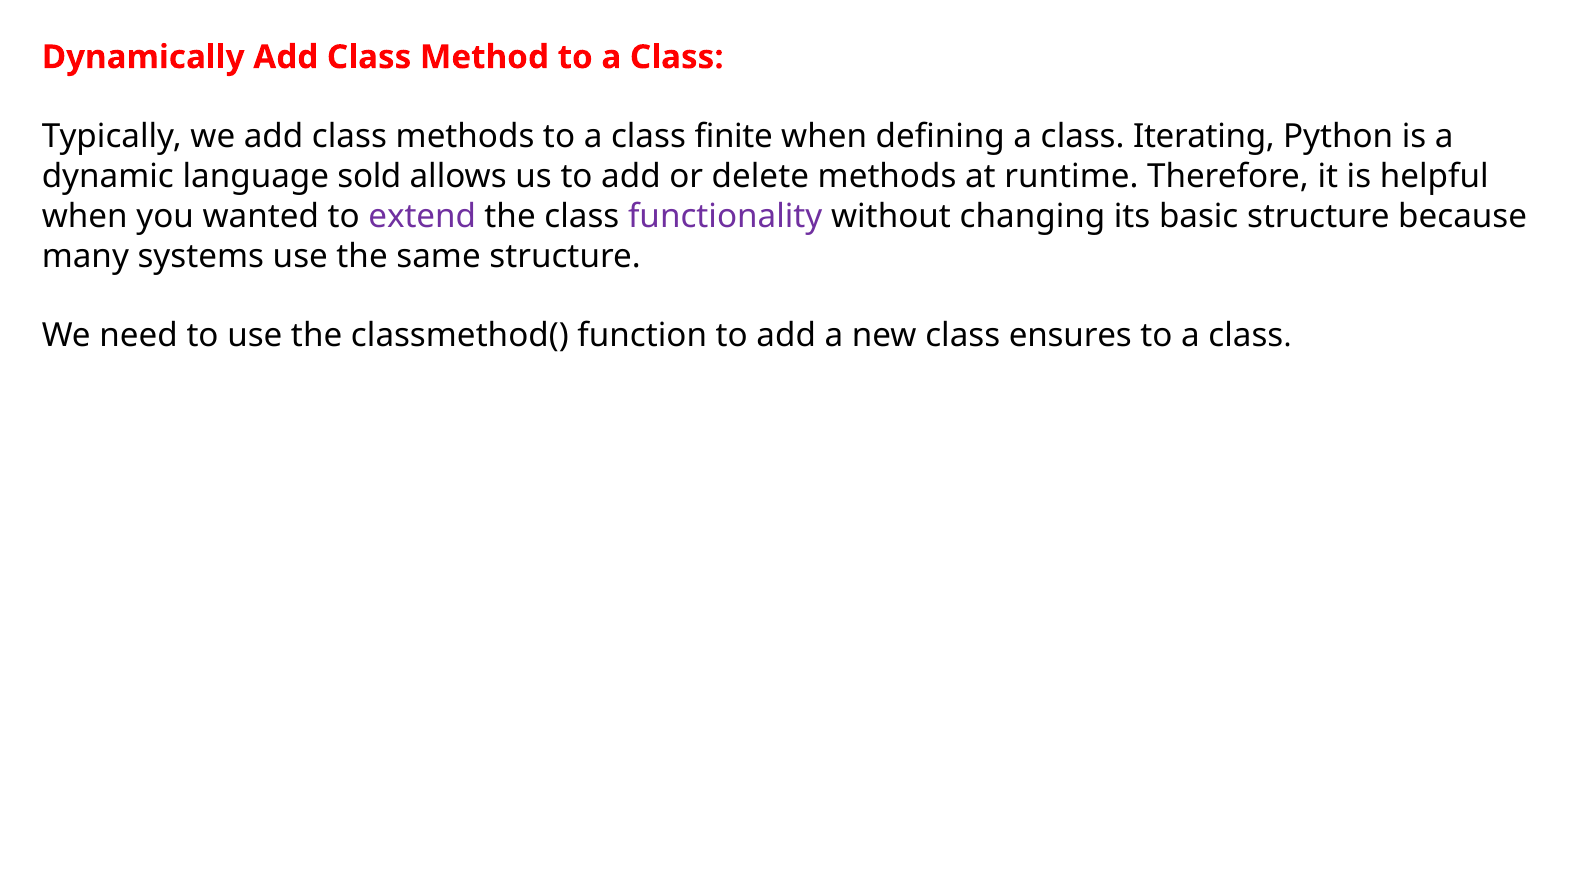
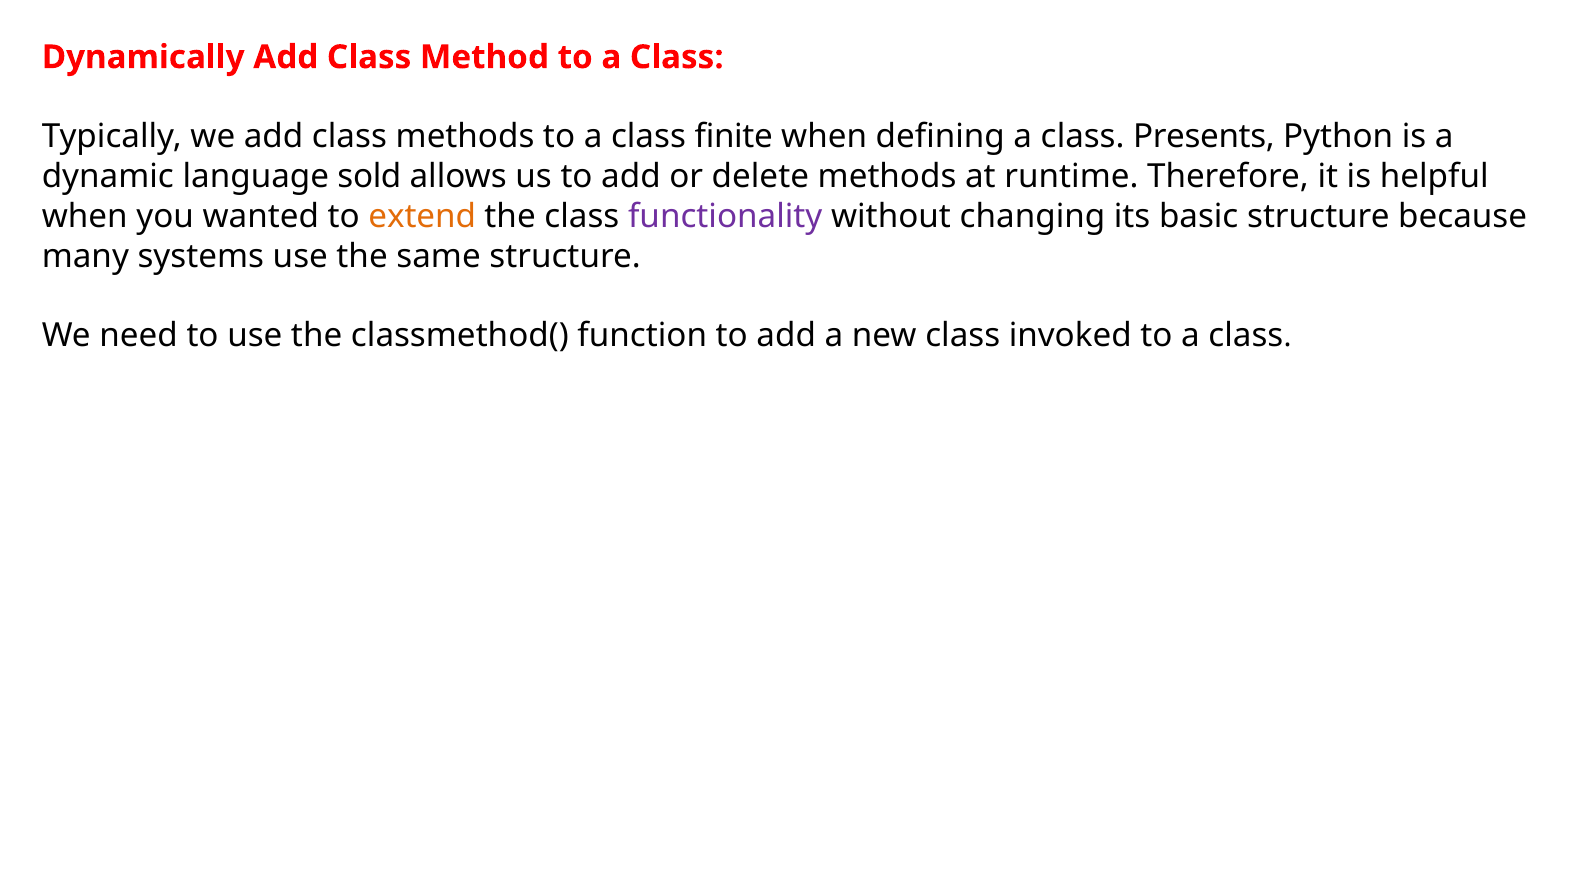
Iterating: Iterating -> Presents
extend colour: purple -> orange
ensures: ensures -> invoked
